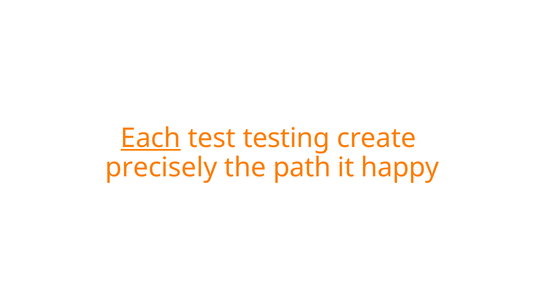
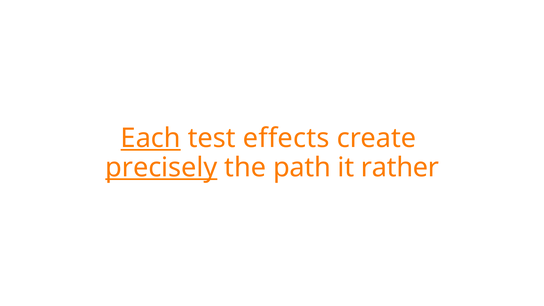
testing: testing -> effects
precisely underline: none -> present
happy: happy -> rather
